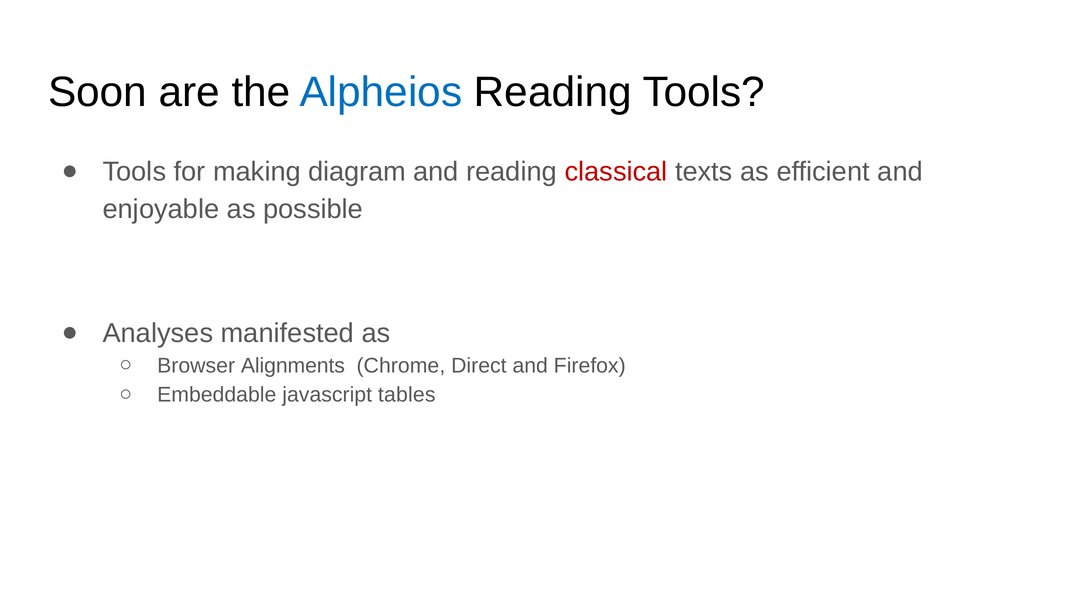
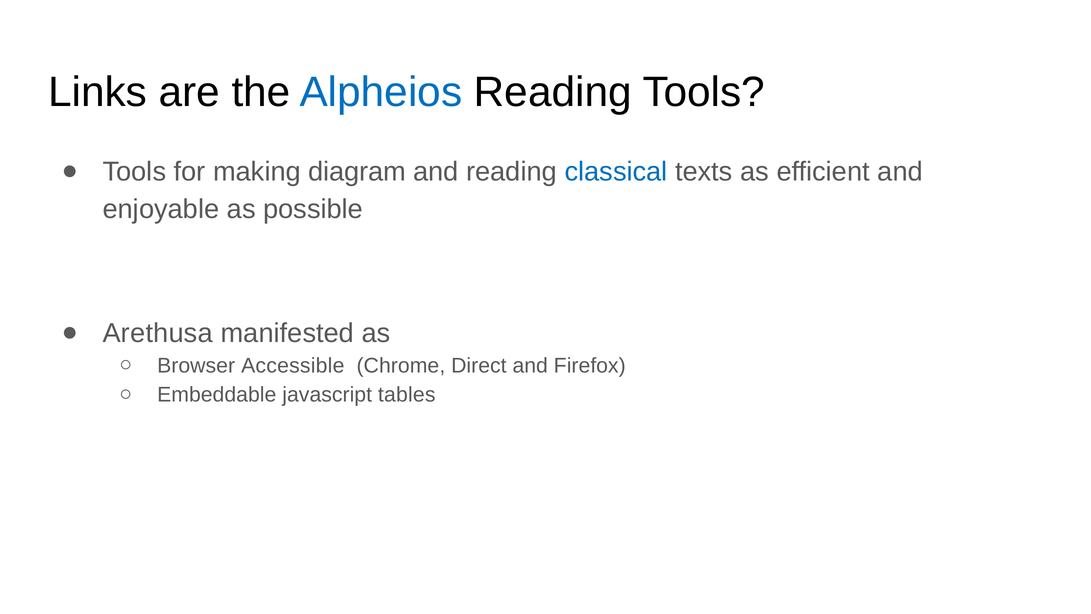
Soon: Soon -> Links
classical colour: red -> blue
Analyses: Analyses -> Arethusa
Alignments: Alignments -> Accessible
